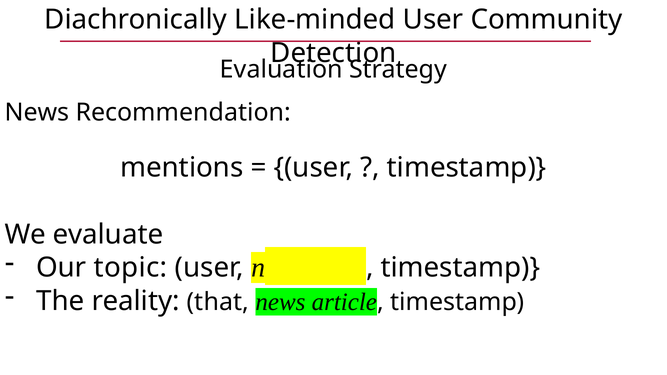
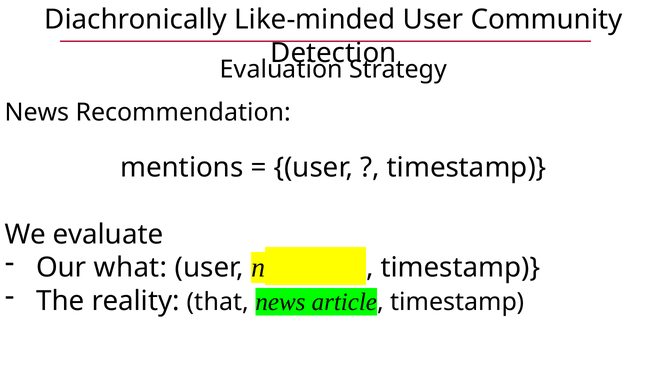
topic: topic -> what
